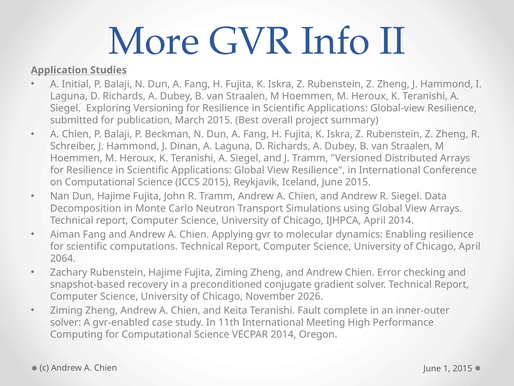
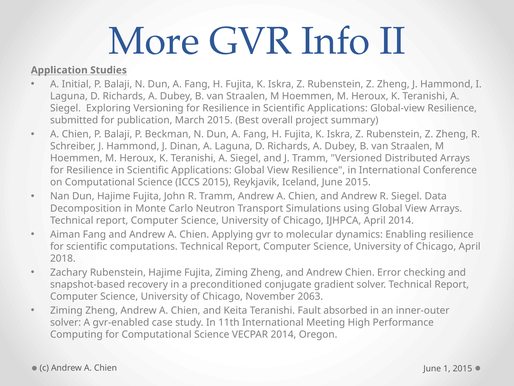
2064: 2064 -> 2018
2026: 2026 -> 2063
complete: complete -> absorbed
